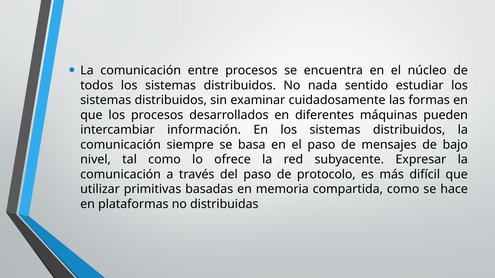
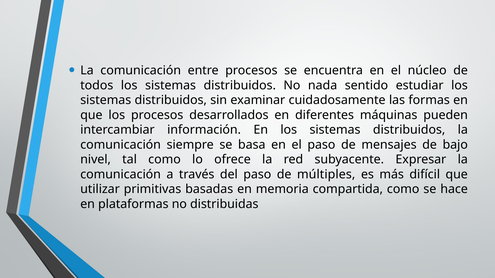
protocolo: protocolo -> múltiples
